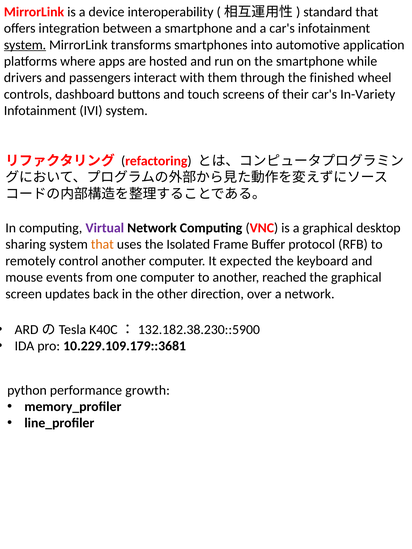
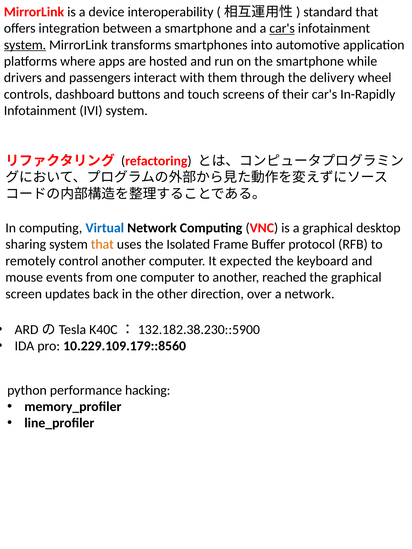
car's at (282, 28) underline: none -> present
finished: finished -> delivery
In-Variety: In-Variety -> In-Rapidly
Virtual colour: purple -> blue
10.229.109.179::3681: 10.229.109.179::3681 -> 10.229.109.179::8560
growth: growth -> hacking
